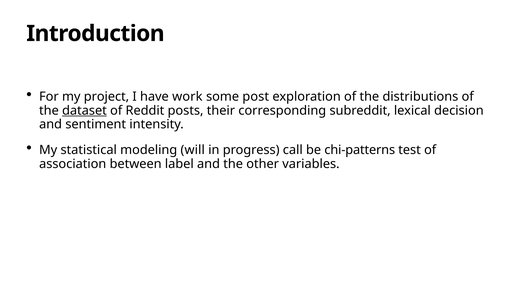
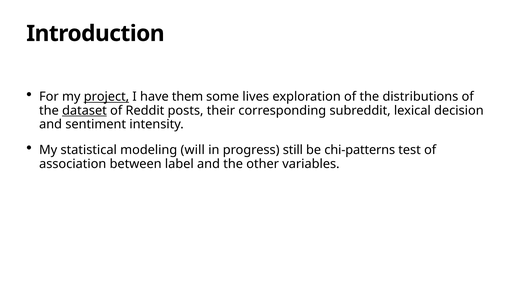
project underline: none -> present
work: work -> them
post: post -> lives
call: call -> still
